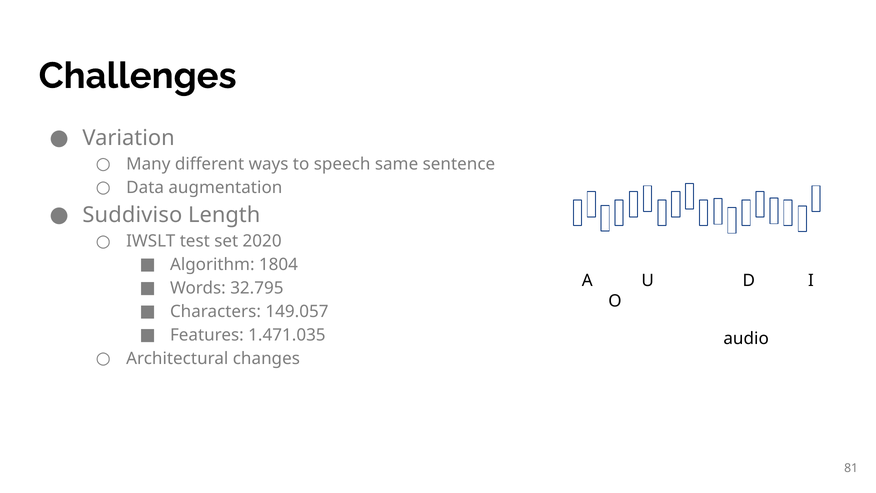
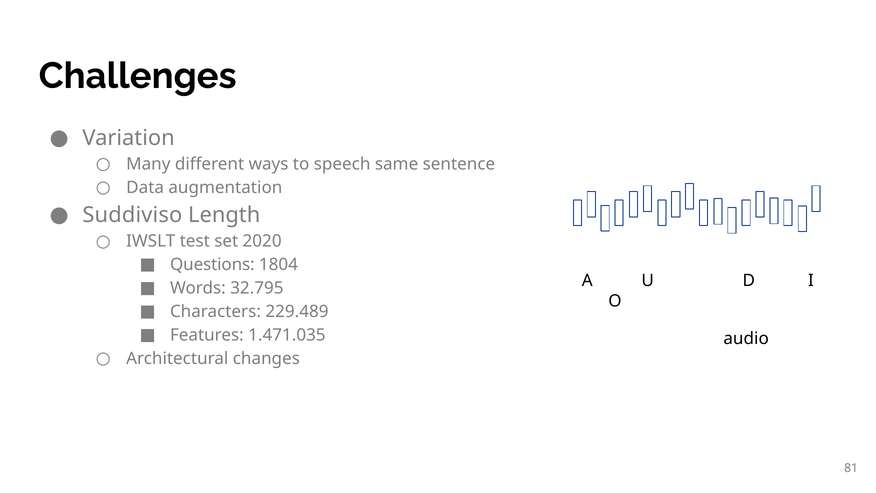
Algorithm: Algorithm -> Questions
149.057: 149.057 -> 229.489
